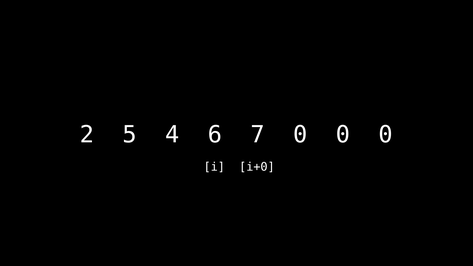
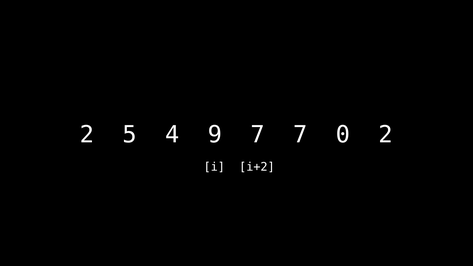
6: 6 -> 9
7 0: 0 -> 7
0 at (386, 135): 0 -> 2
i+0: i+0 -> i+2
